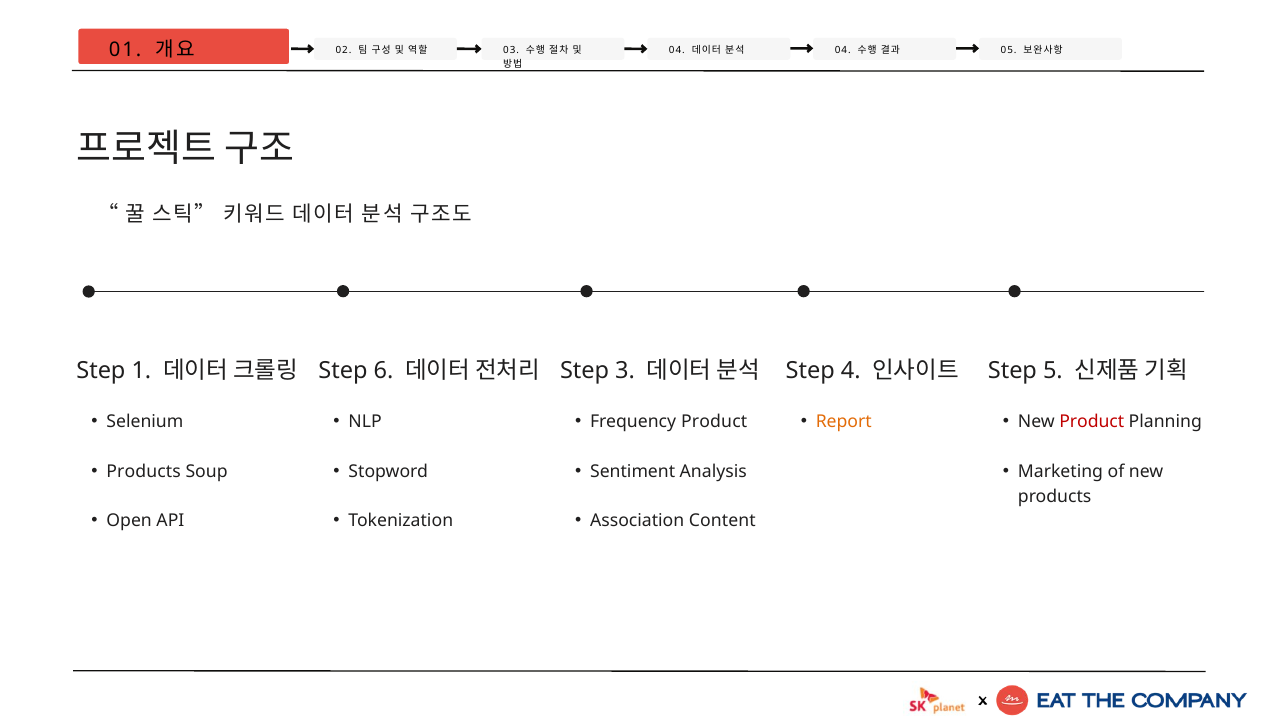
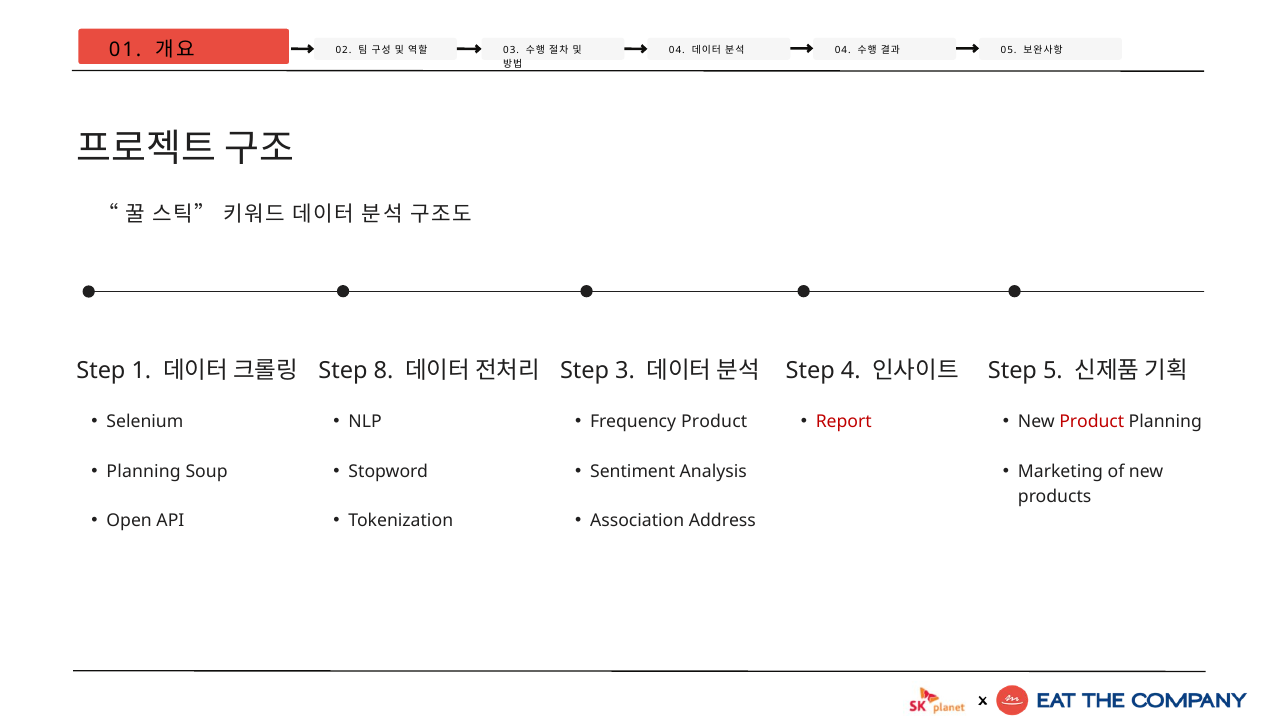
6: 6 -> 8
Report colour: orange -> red
Products at (144, 471): Products -> Planning
Content: Content -> Address
